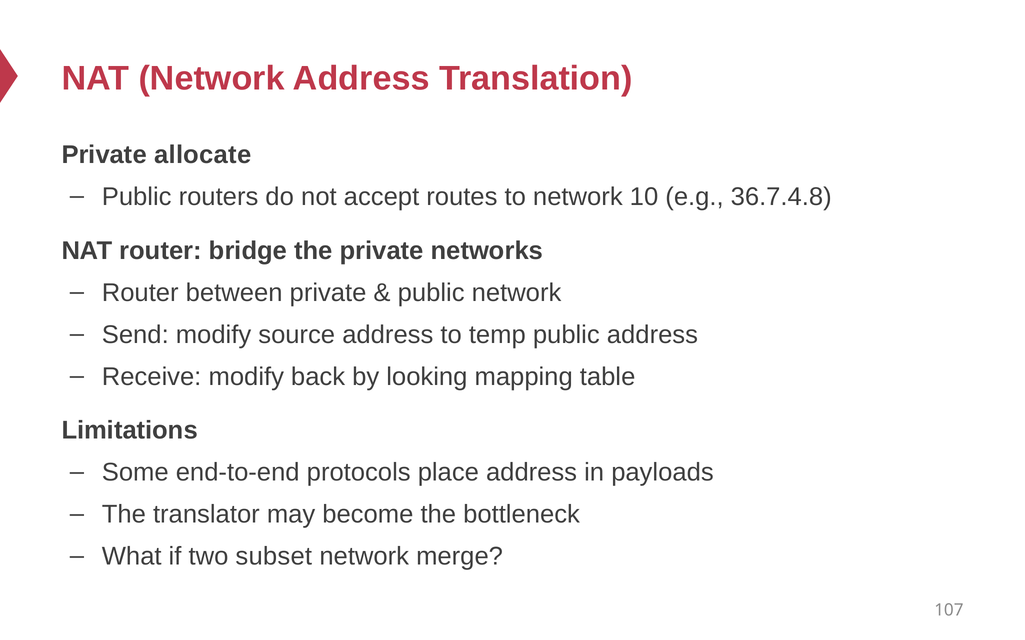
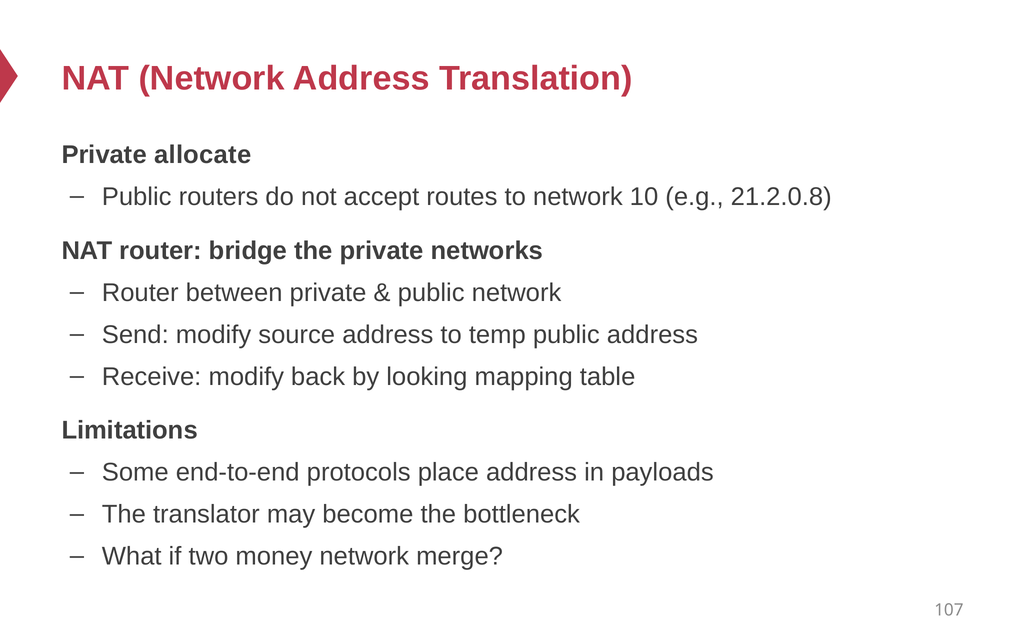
36.7.4.8: 36.7.4.8 -> 21.2.0.8
subset: subset -> money
